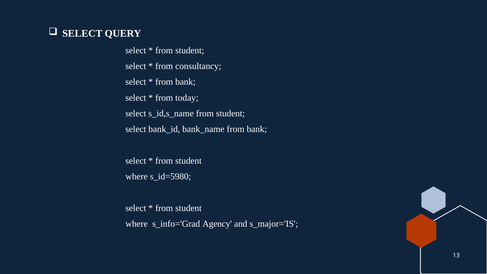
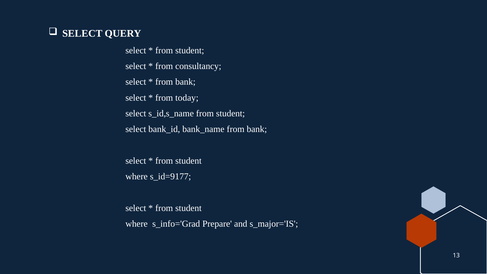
s_id=5980: s_id=5980 -> s_id=9177
Agency: Agency -> Prepare
